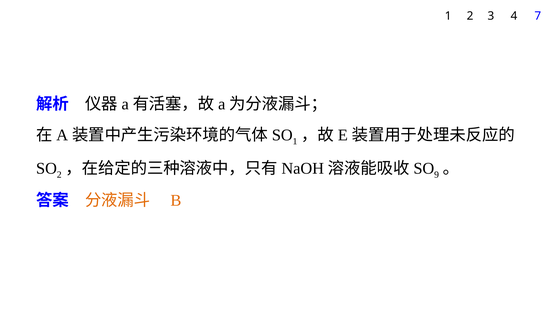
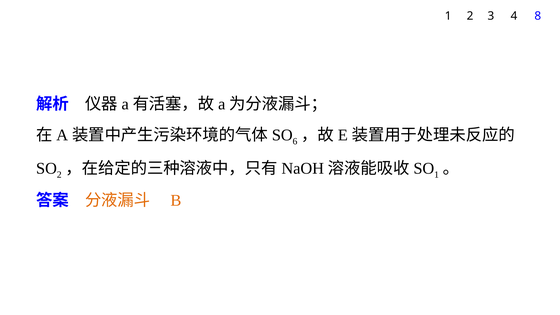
7: 7 -> 8
1 at (295, 141): 1 -> 6
9 at (437, 175): 9 -> 1
